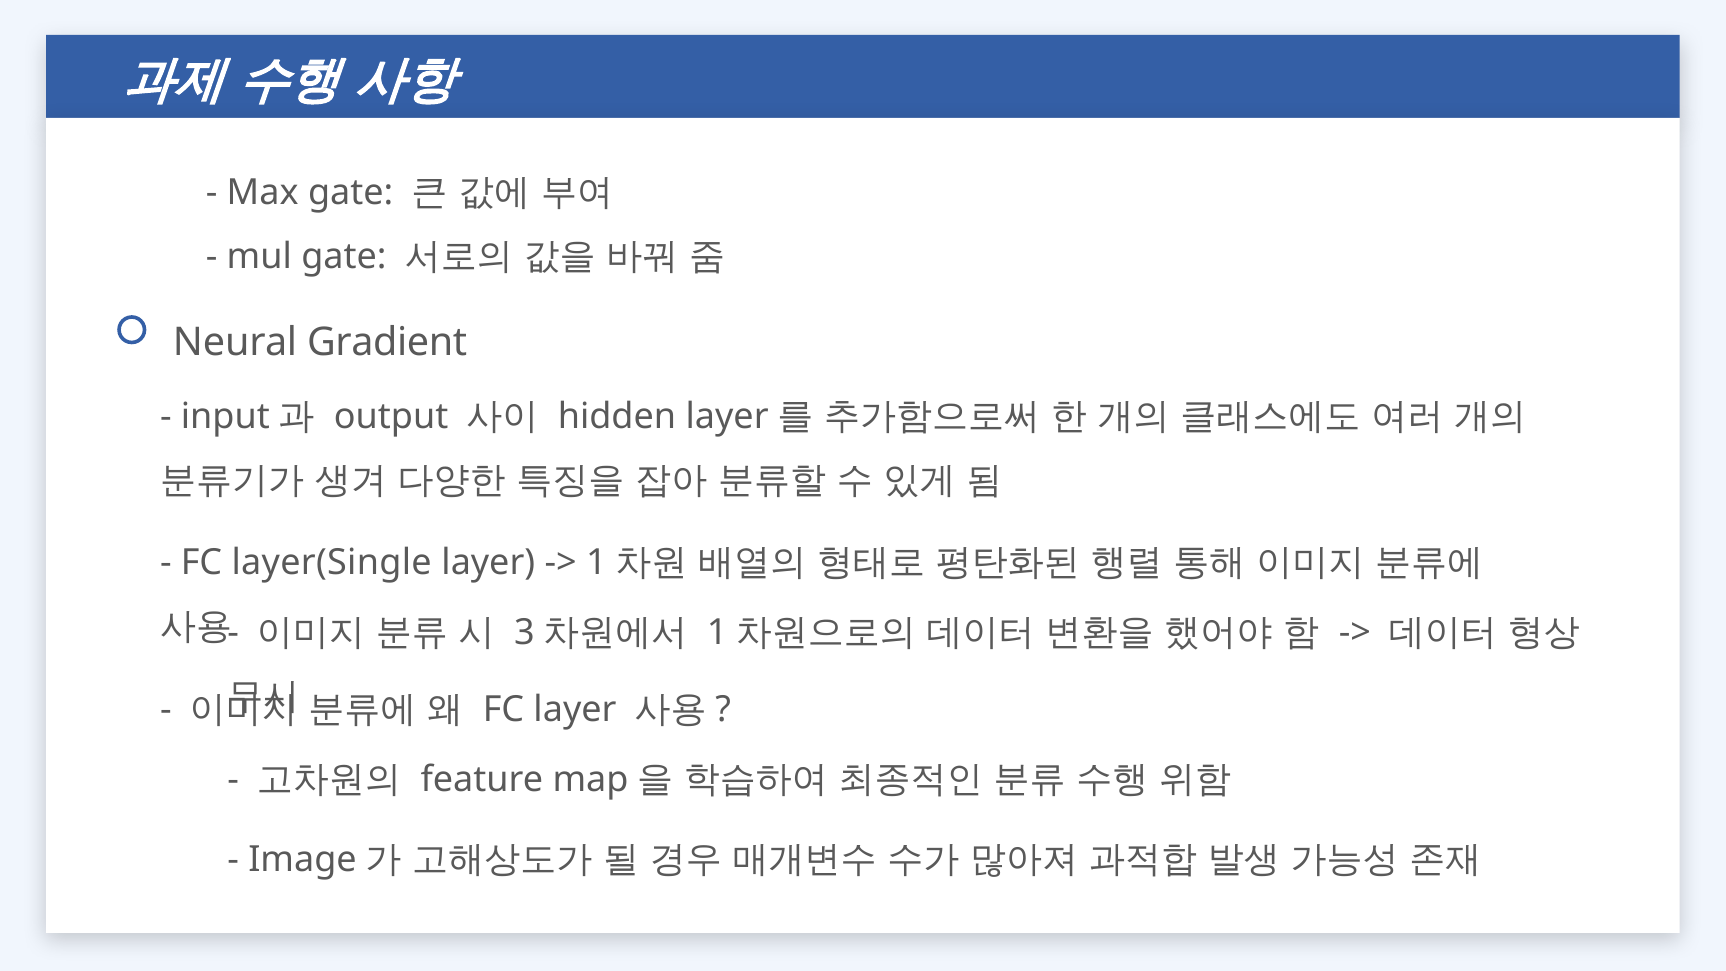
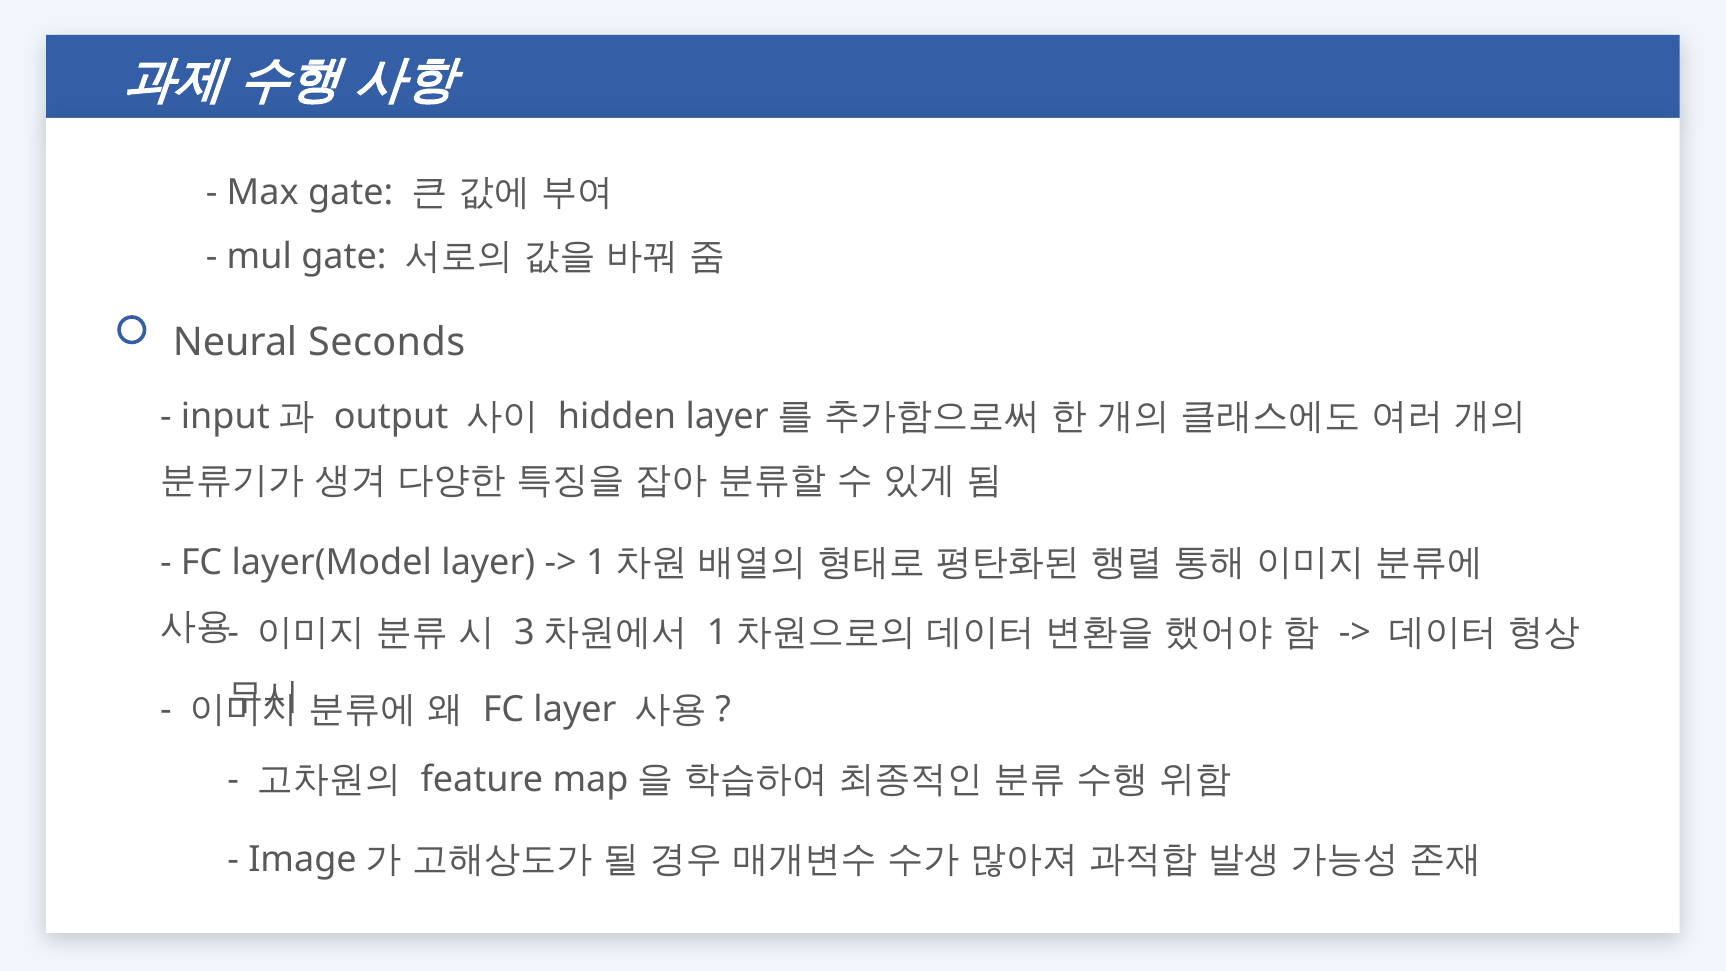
Gradient: Gradient -> Seconds
layer(Single: layer(Single -> layer(Model
